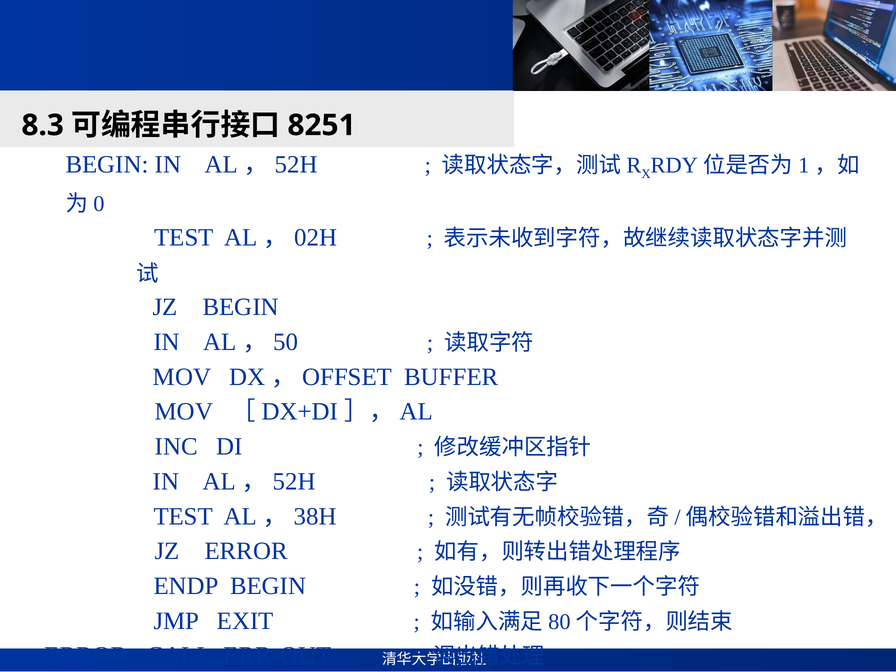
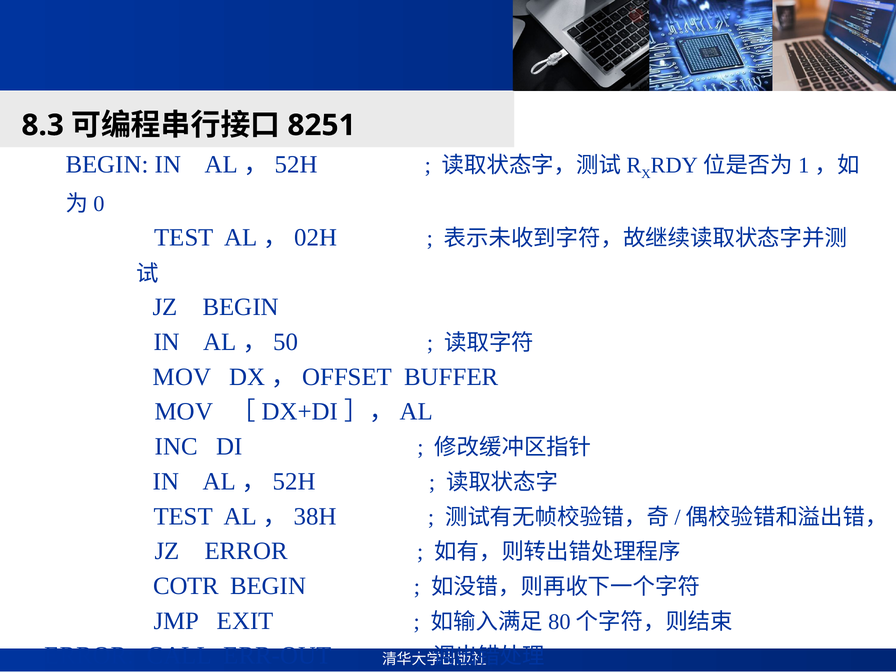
ENDP: ENDP -> COTR
